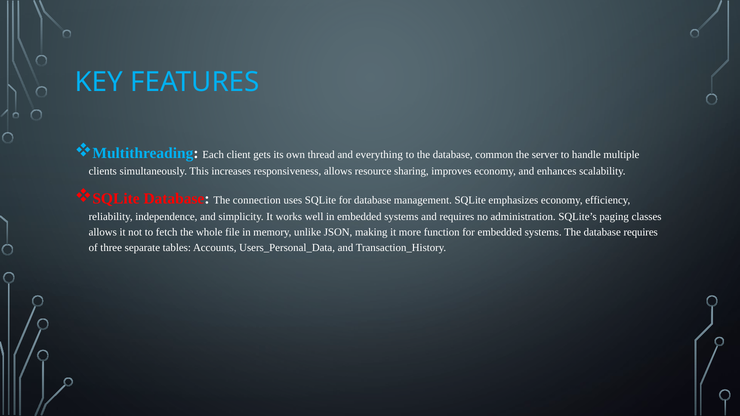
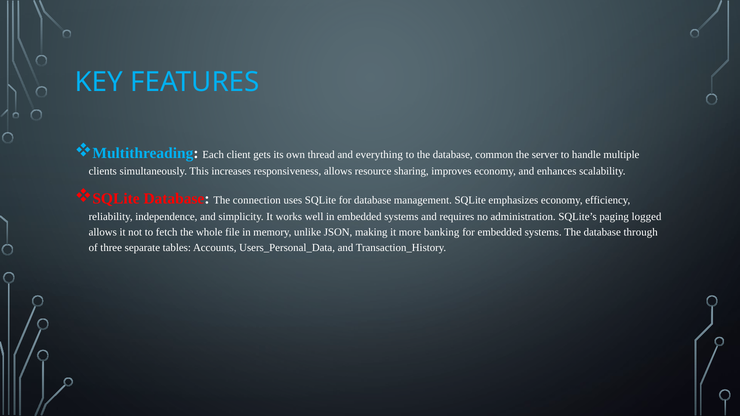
classes: classes -> logged
function: function -> banking
database requires: requires -> through
